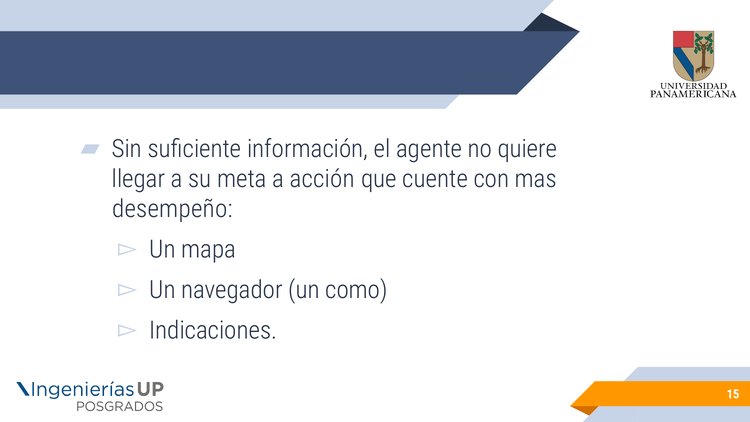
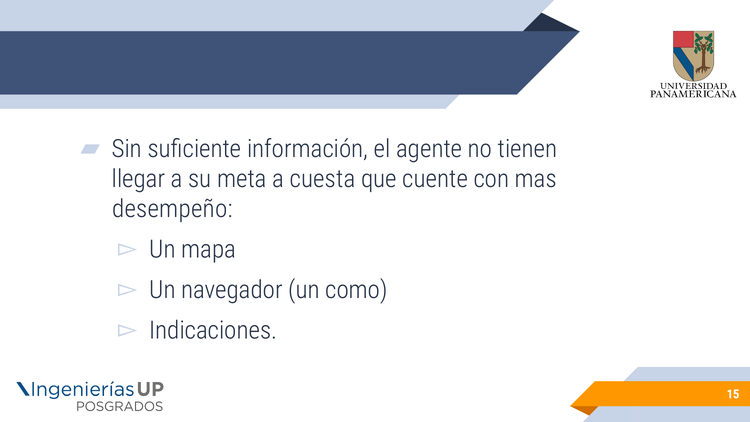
quiere: quiere -> tienen
acción: acción -> cuesta
